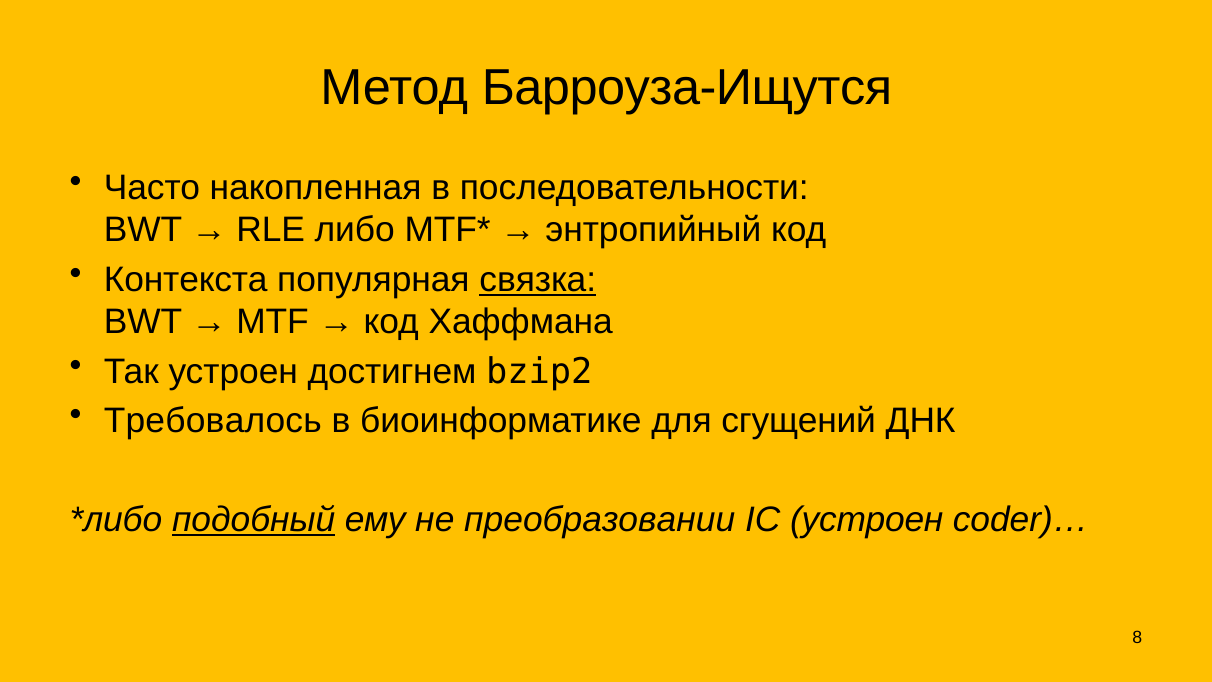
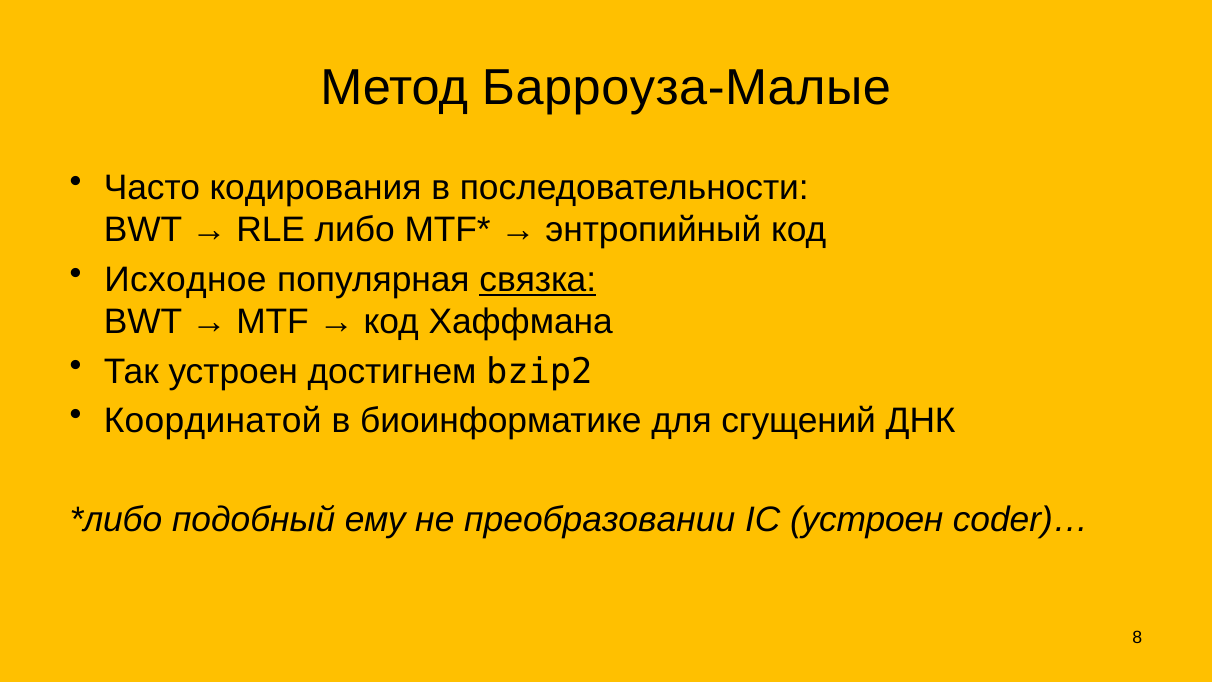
Барроуза-Ищутся: Барроуза-Ищутся -> Барроуза-Малые
накопленная: накопленная -> кодирования
Контекста: Контекста -> Исходное
Требовалось: Требовалось -> Координатой
подобный underline: present -> none
